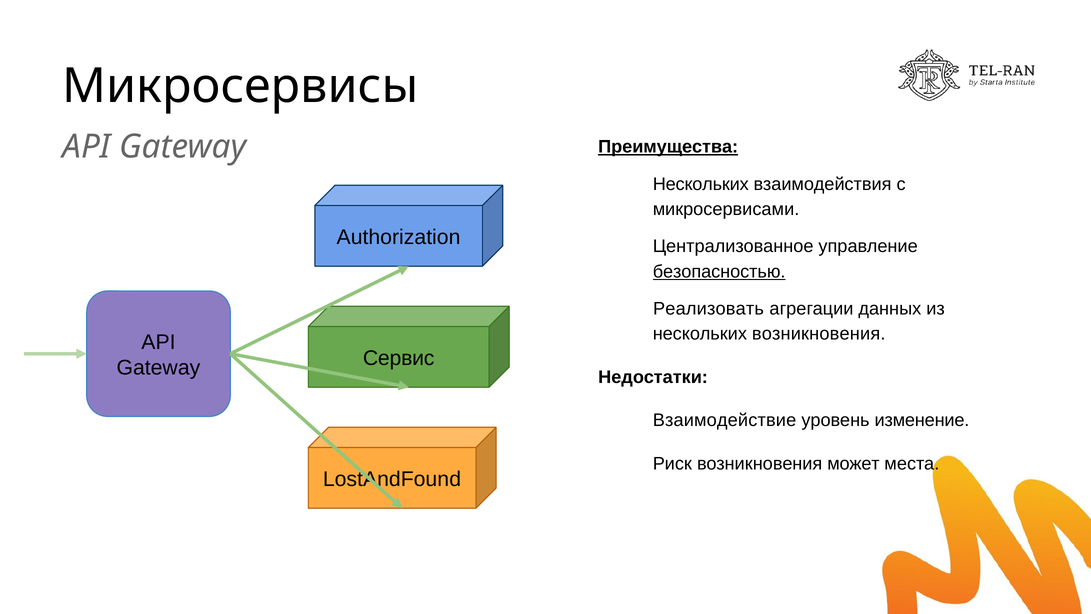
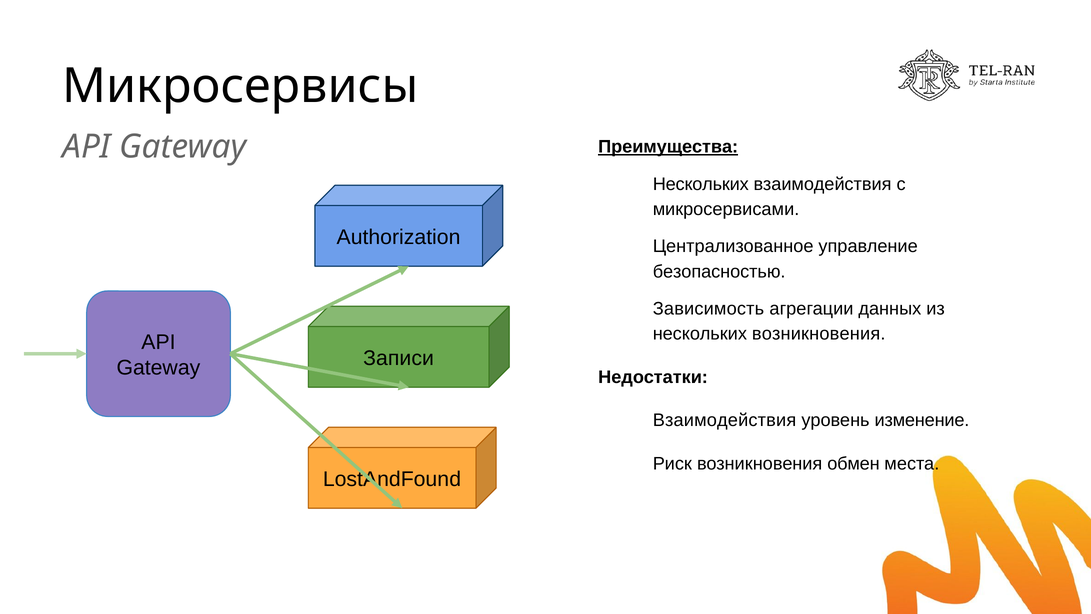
безопасностью underline: present -> none
Реализовать: Реализовать -> Зависимость
Сервис: Сервис -> Записи
Взаимодействие at (724, 420): Взаимодействие -> Взаимодействия
может: может -> обмен
